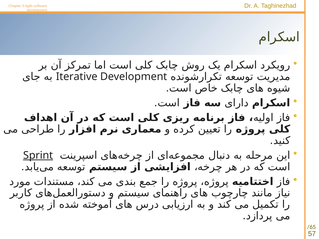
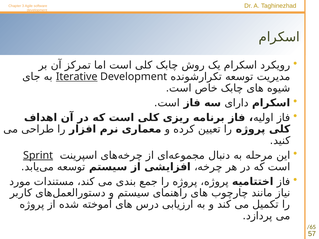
Iterative underline: none -> present
